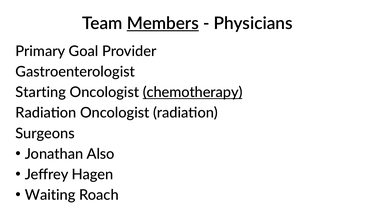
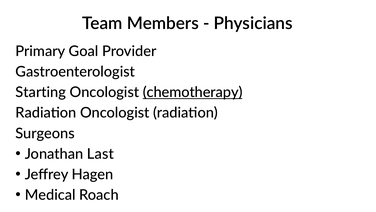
Members underline: present -> none
Also: Also -> Last
Waiting: Waiting -> Medical
